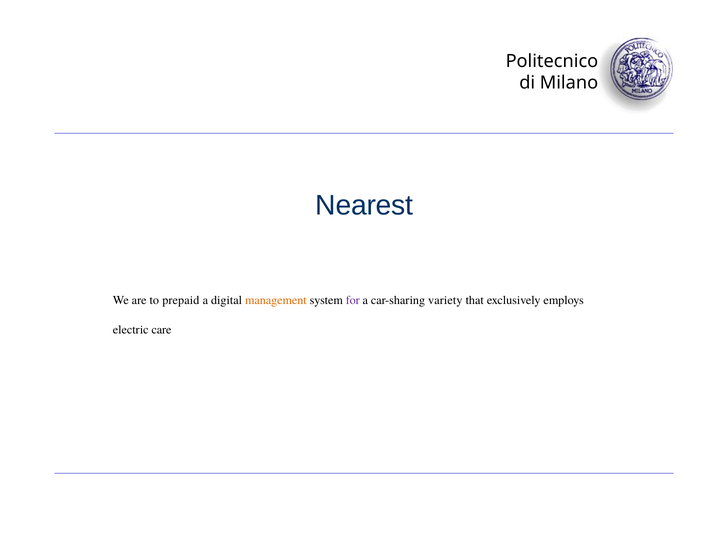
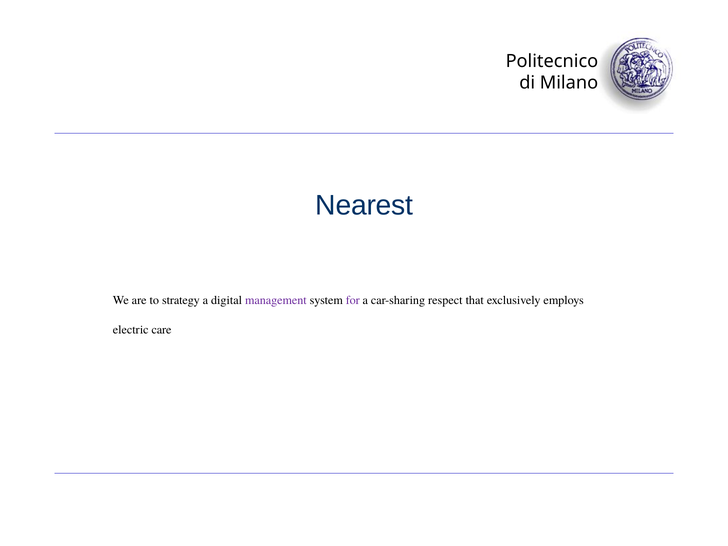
prepaid: prepaid -> strategy
management colour: orange -> purple
variety: variety -> respect
